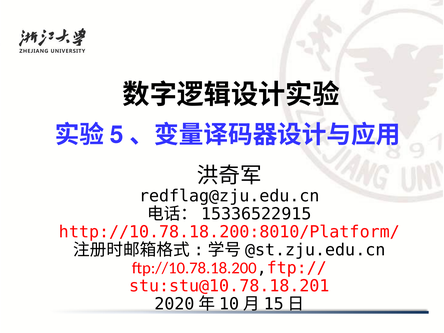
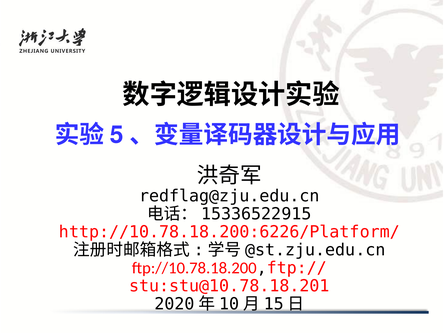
http://10.78.18.200:8010/Platform/: http://10.78.18.200:8010/Platform/ -> http://10.78.18.200:6226/Platform/
